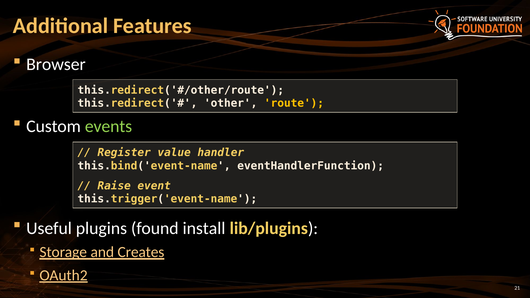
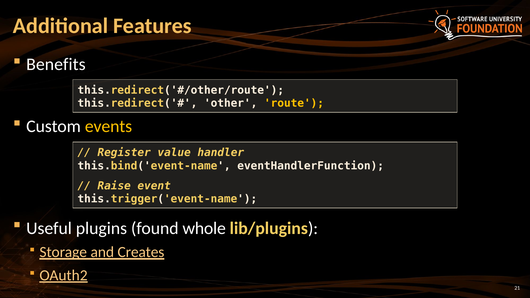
Browser: Browser -> Benefits
events colour: light green -> yellow
install: install -> whole
